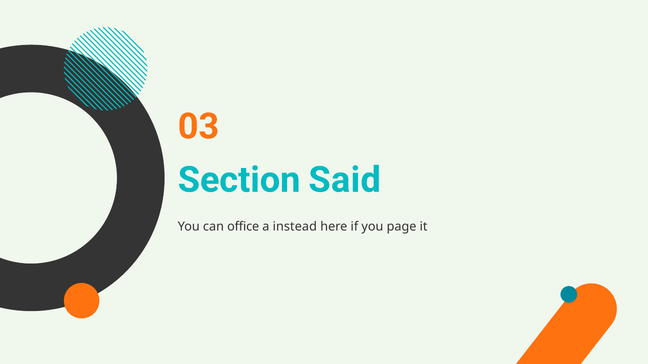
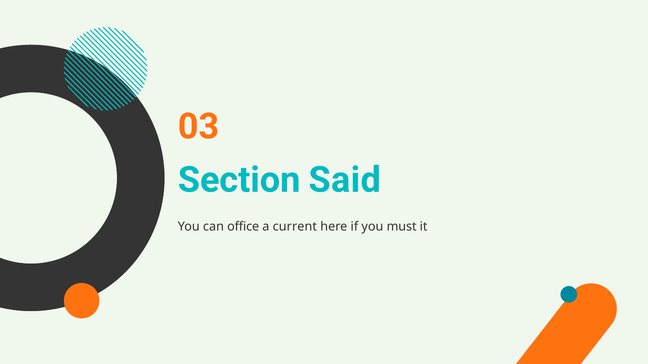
instead: instead -> current
page: page -> must
